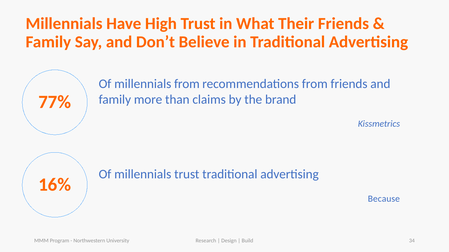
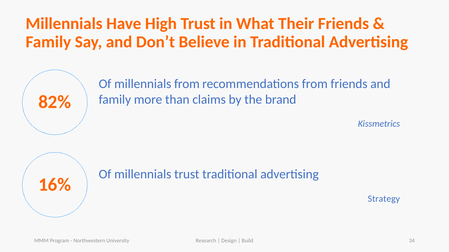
77%: 77% -> 82%
Because: Because -> Strategy
